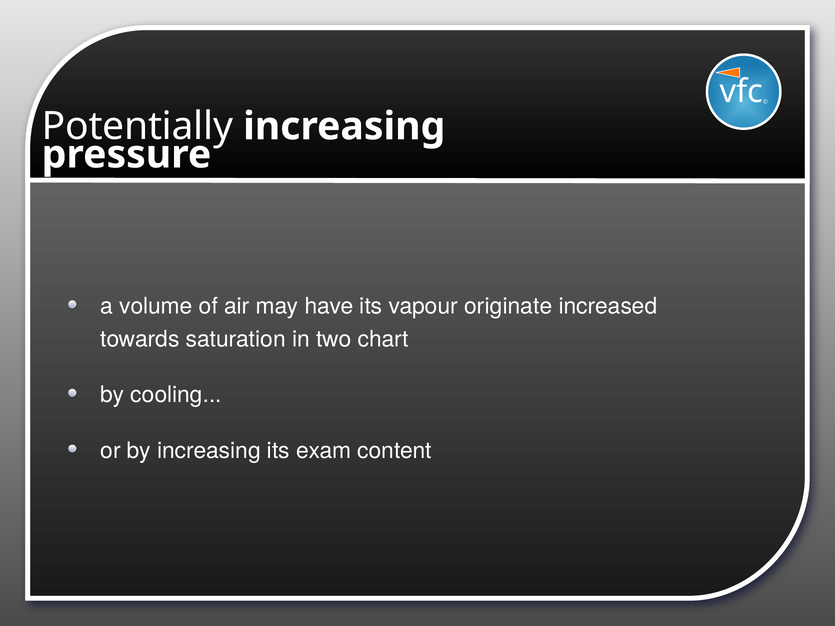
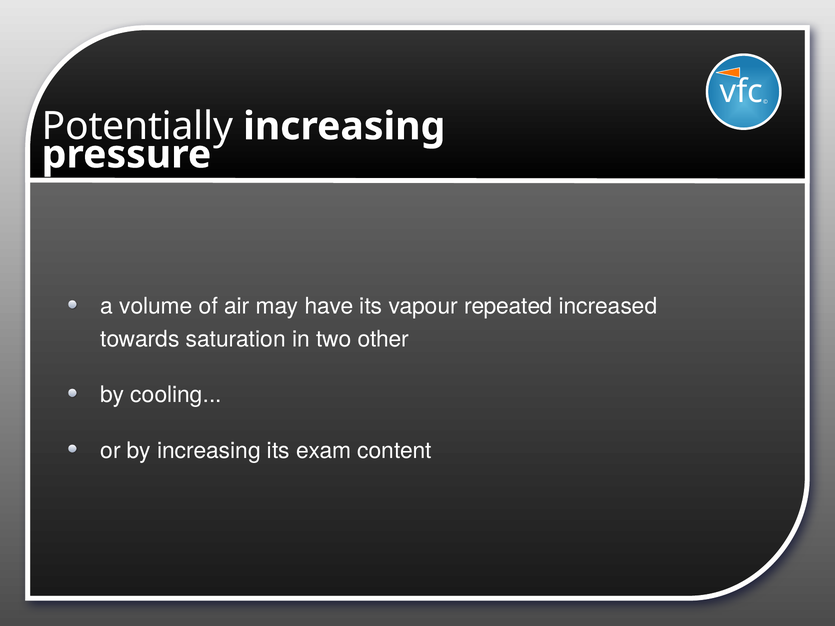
originate: originate -> repeated
chart: chart -> other
